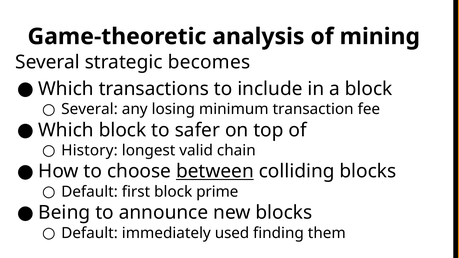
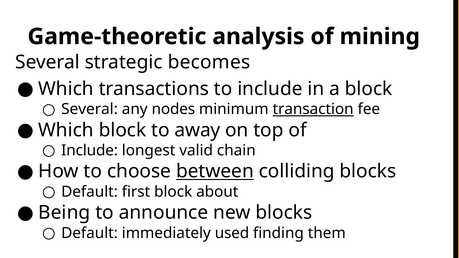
losing: losing -> nodes
transaction underline: none -> present
safer: safer -> away
History at (89, 151): History -> Include
prime: prime -> about
